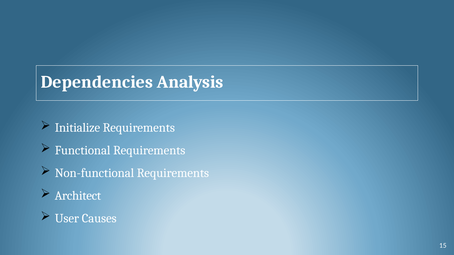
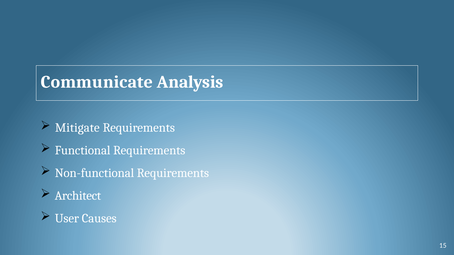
Dependencies: Dependencies -> Communicate
Initialize: Initialize -> Mitigate
